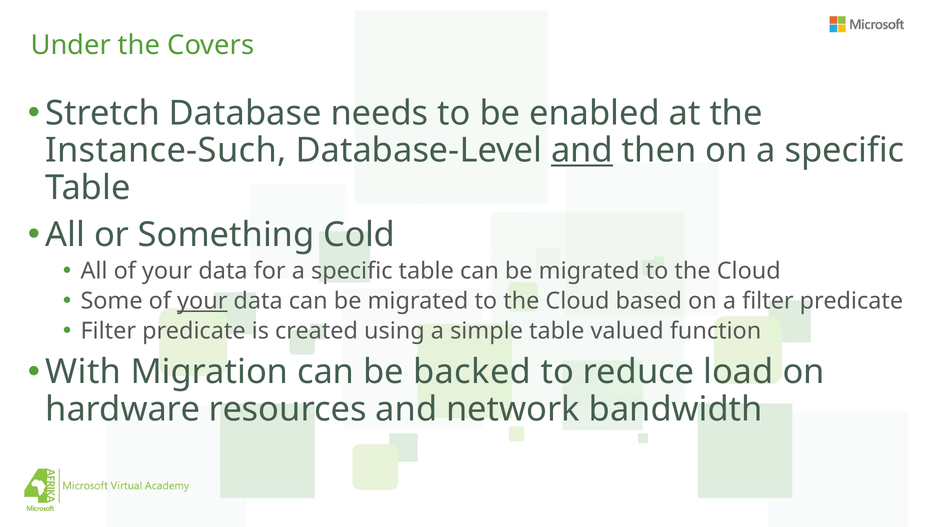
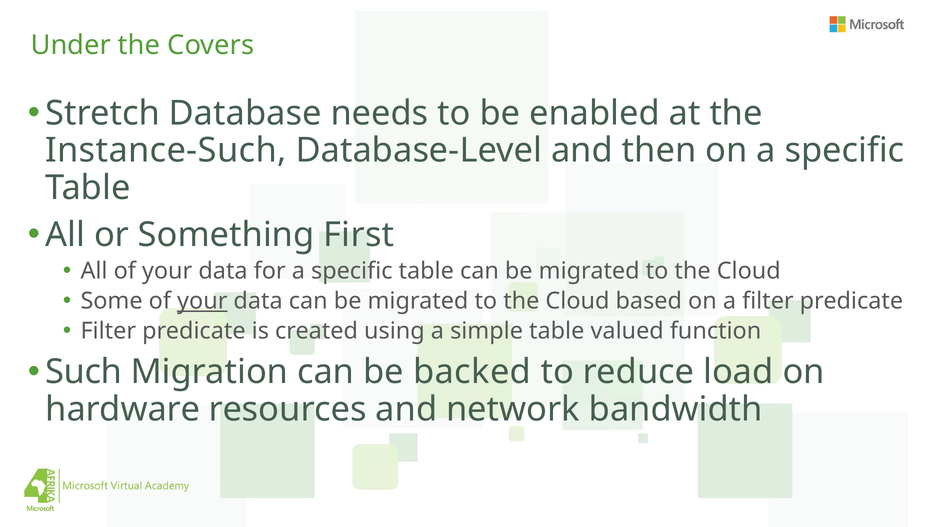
and at (582, 151) underline: present -> none
Cold: Cold -> First
With: With -> Such
